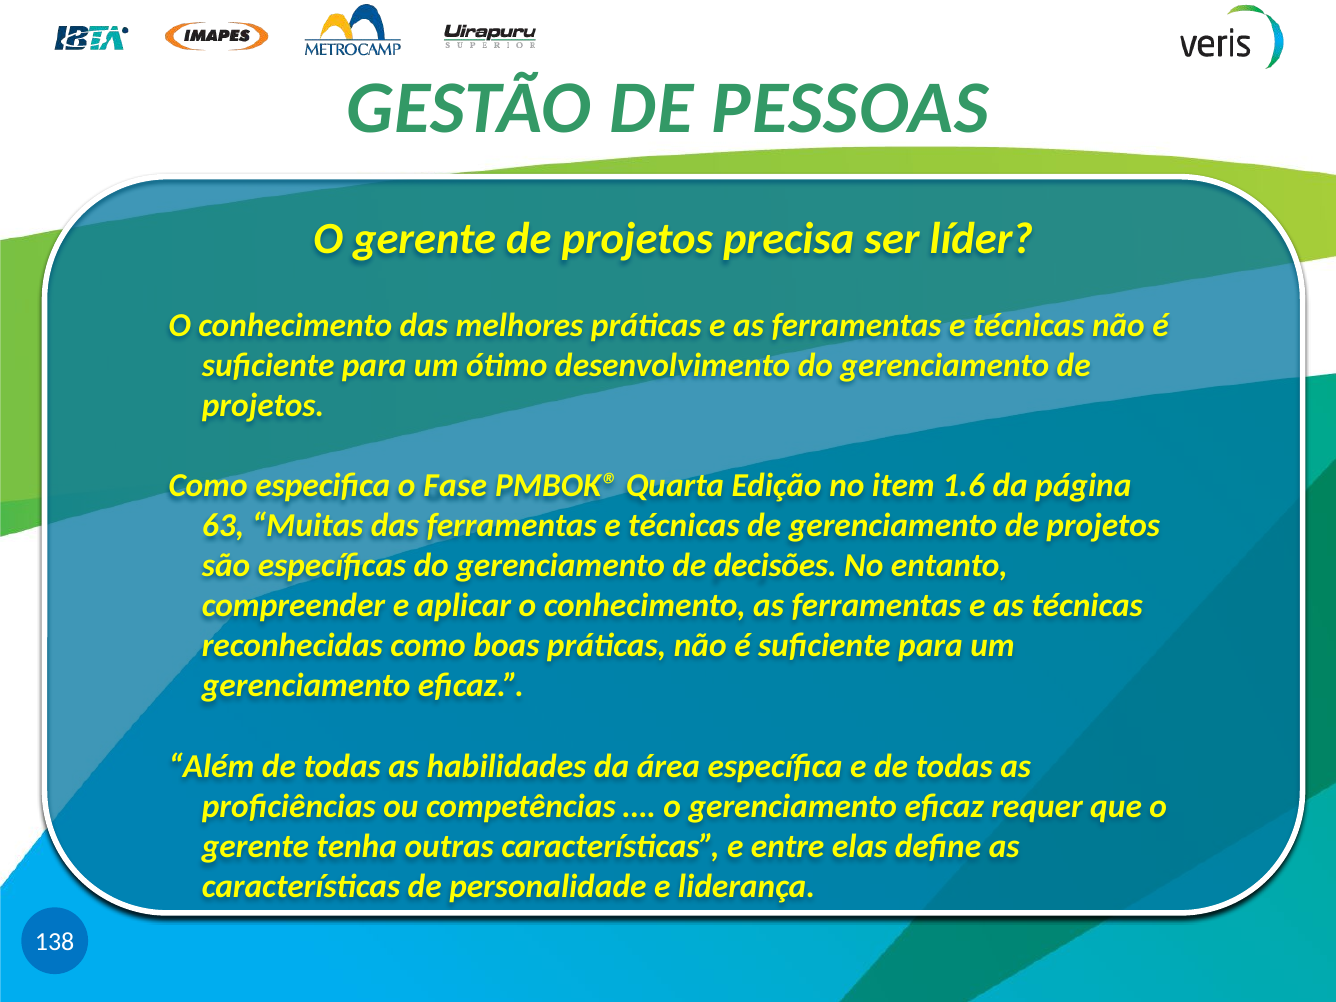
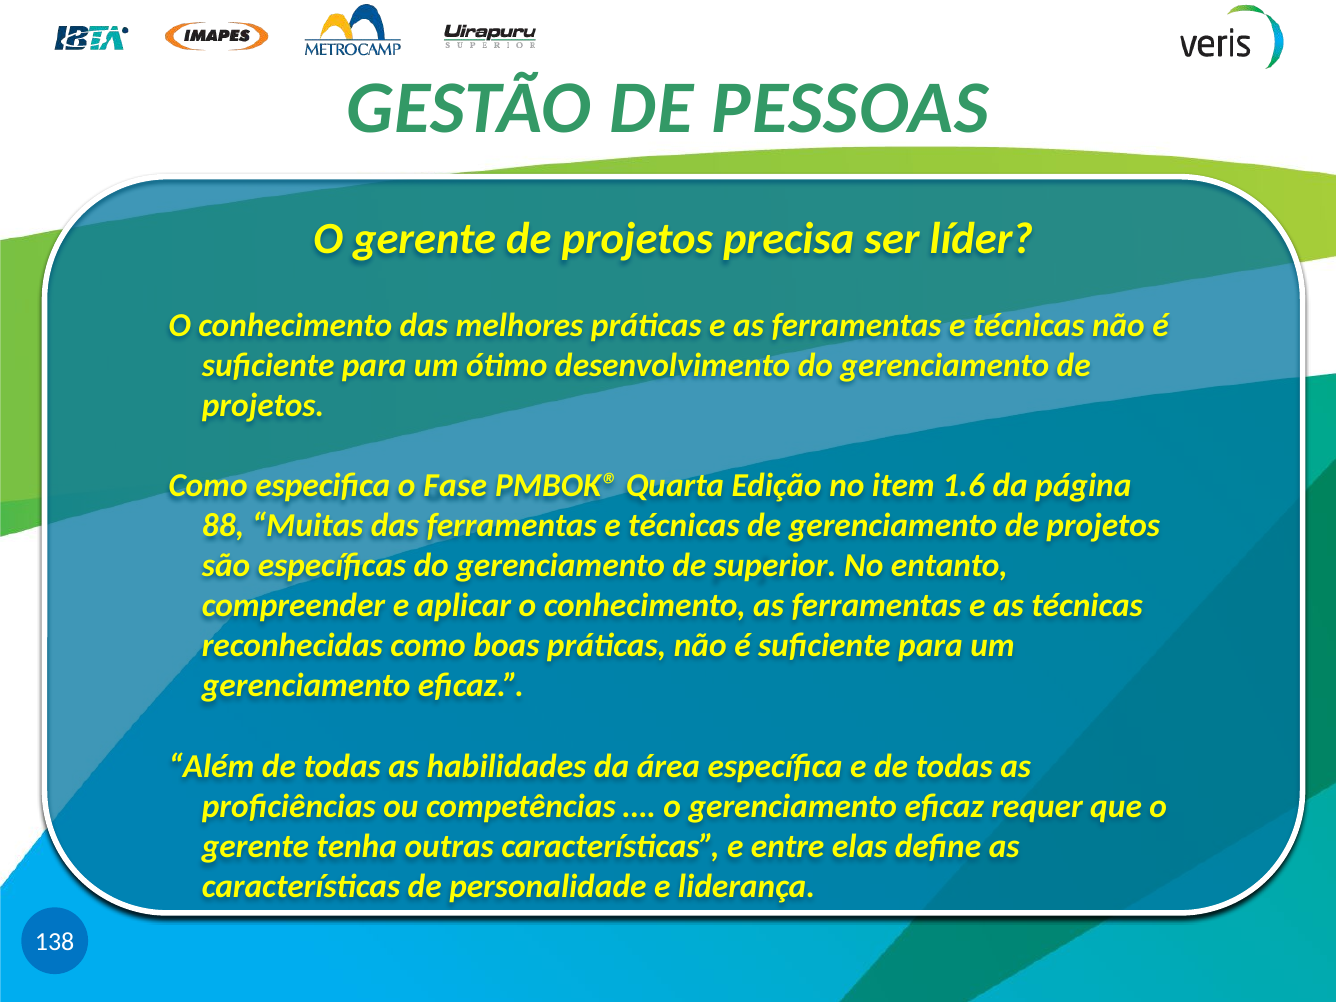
63: 63 -> 88
decisões: decisões -> superior
